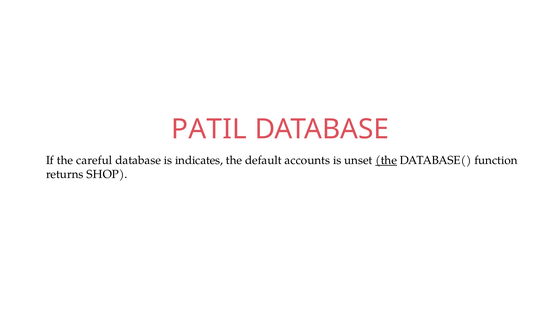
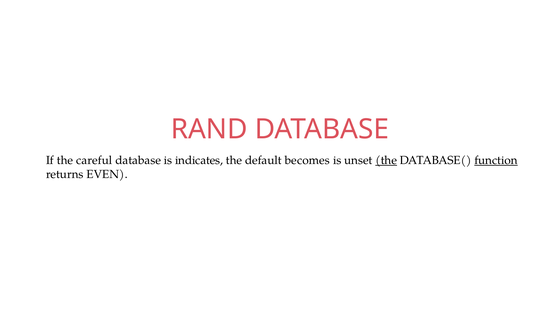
PATIL: PATIL -> RAND
accounts: accounts -> becomes
function underline: none -> present
SHOP: SHOP -> EVEN
